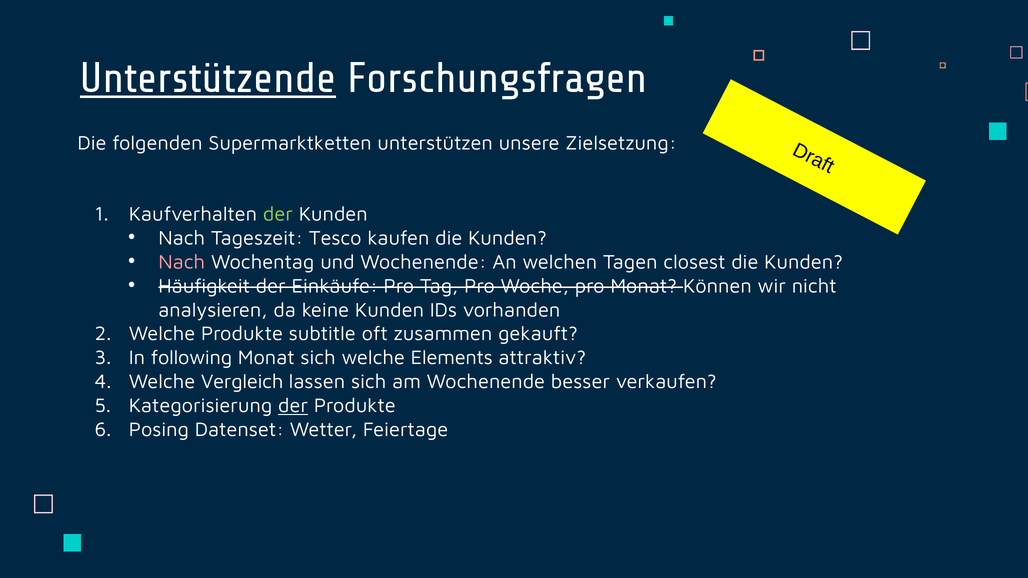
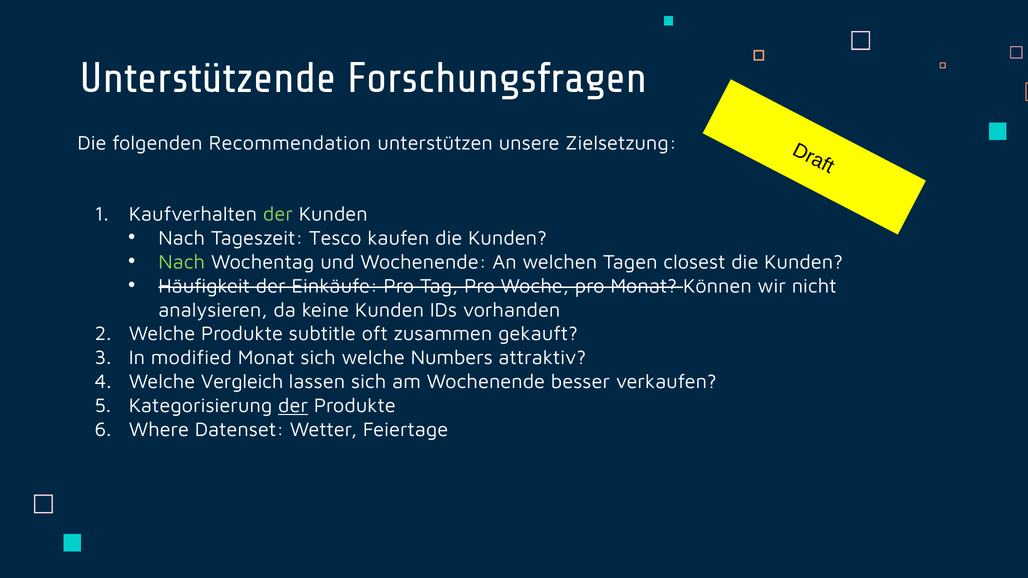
Unterstützende underline: present -> none
Supermarktketten: Supermarktketten -> Recommendation
Nach at (182, 262) colour: pink -> light green
following: following -> modified
Elements: Elements -> Numbers
Posing: Posing -> Where
